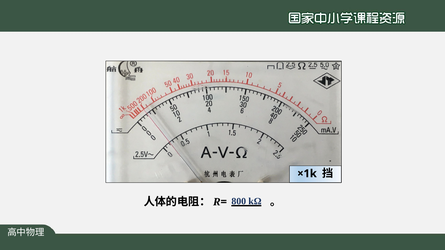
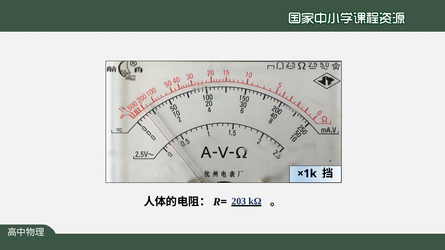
800: 800 -> 203
